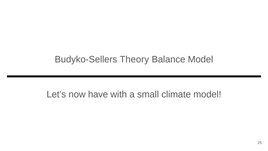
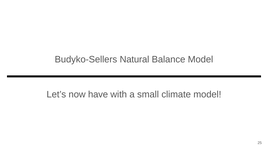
Theory: Theory -> Natural
